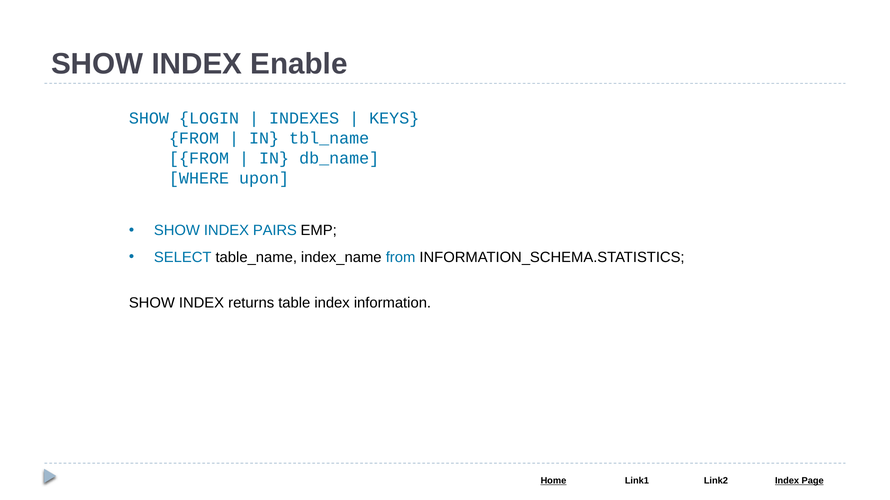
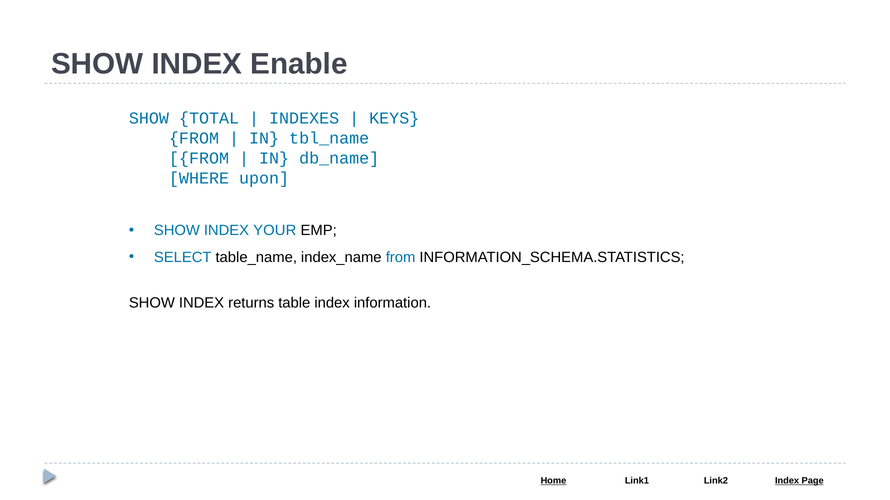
LOGIN: LOGIN -> TOTAL
PAIRS: PAIRS -> YOUR
